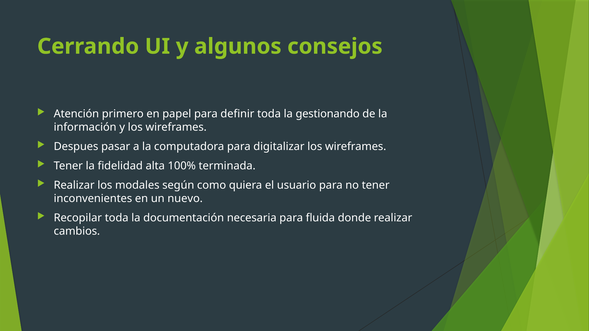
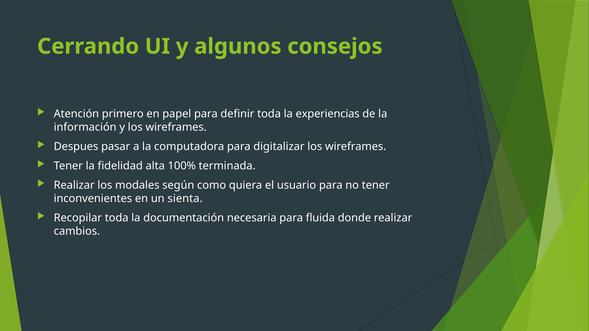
gestionando: gestionando -> experiencias
nuevo: nuevo -> sienta
